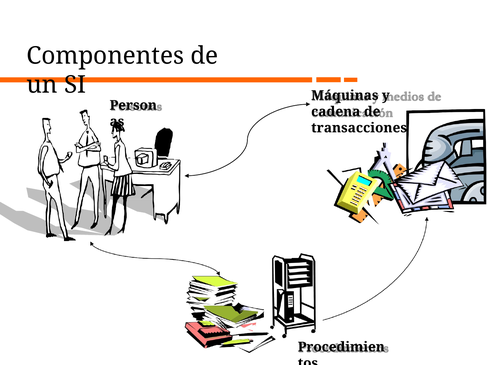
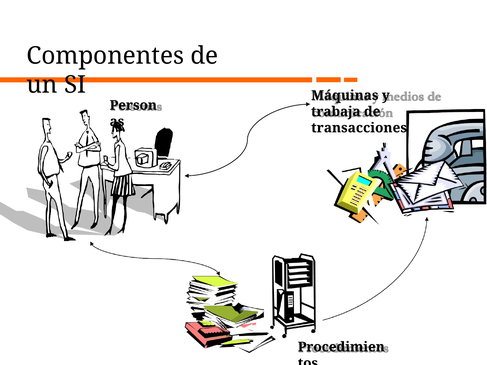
cadena: cadena -> trabaja
